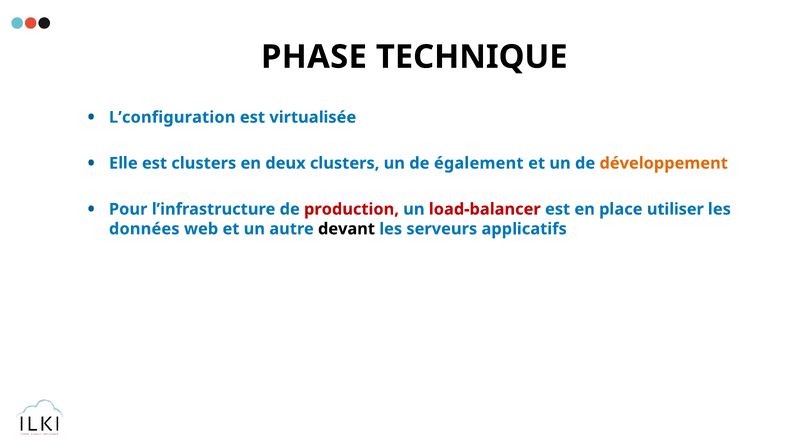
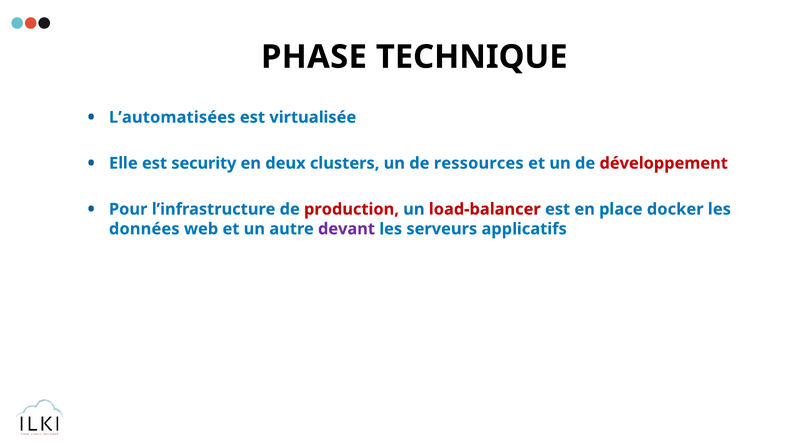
L’configuration: L’configuration -> L’automatisées
est clusters: clusters -> security
également: également -> ressources
développement colour: orange -> red
utiliser: utiliser -> docker
devant colour: black -> purple
